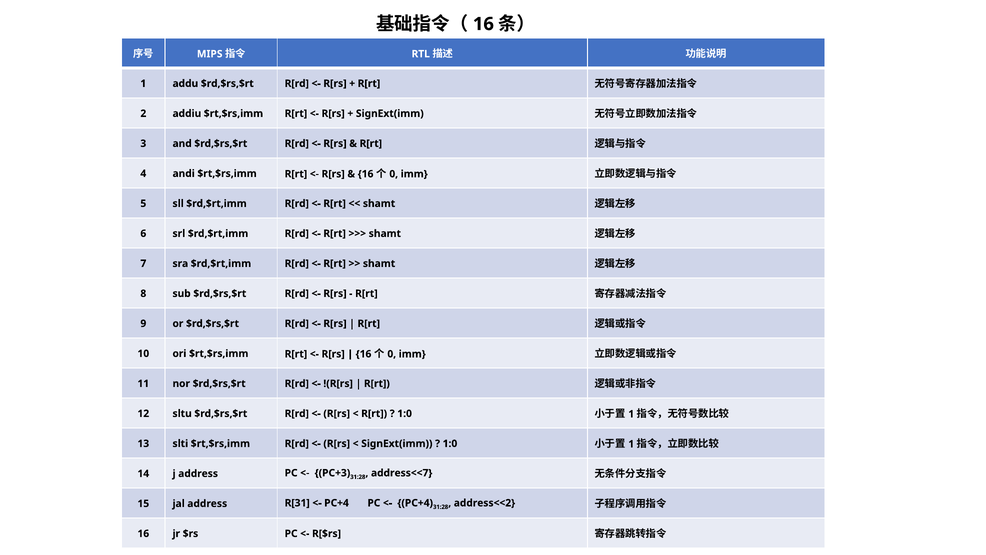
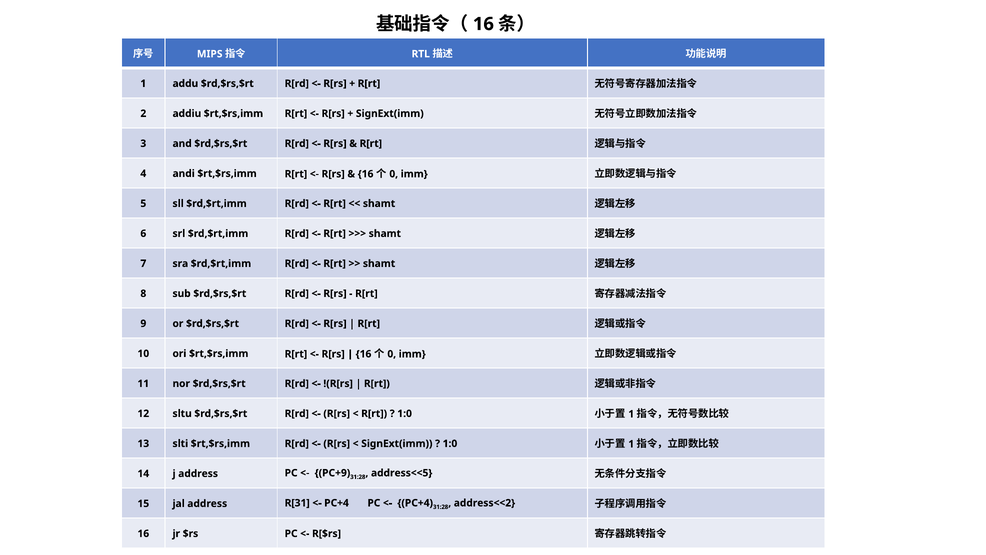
PC+3: PC+3 -> PC+9
address<<7: address<<7 -> address<<5
